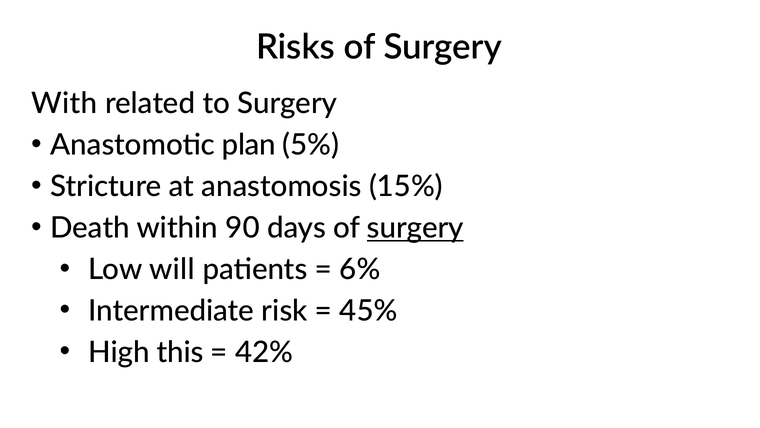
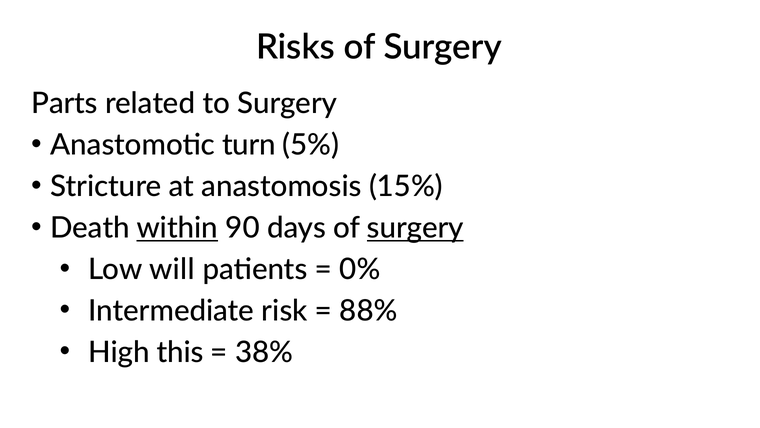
With: With -> Parts
plan: plan -> turn
within underline: none -> present
6%: 6% -> 0%
45%: 45% -> 88%
42%: 42% -> 38%
